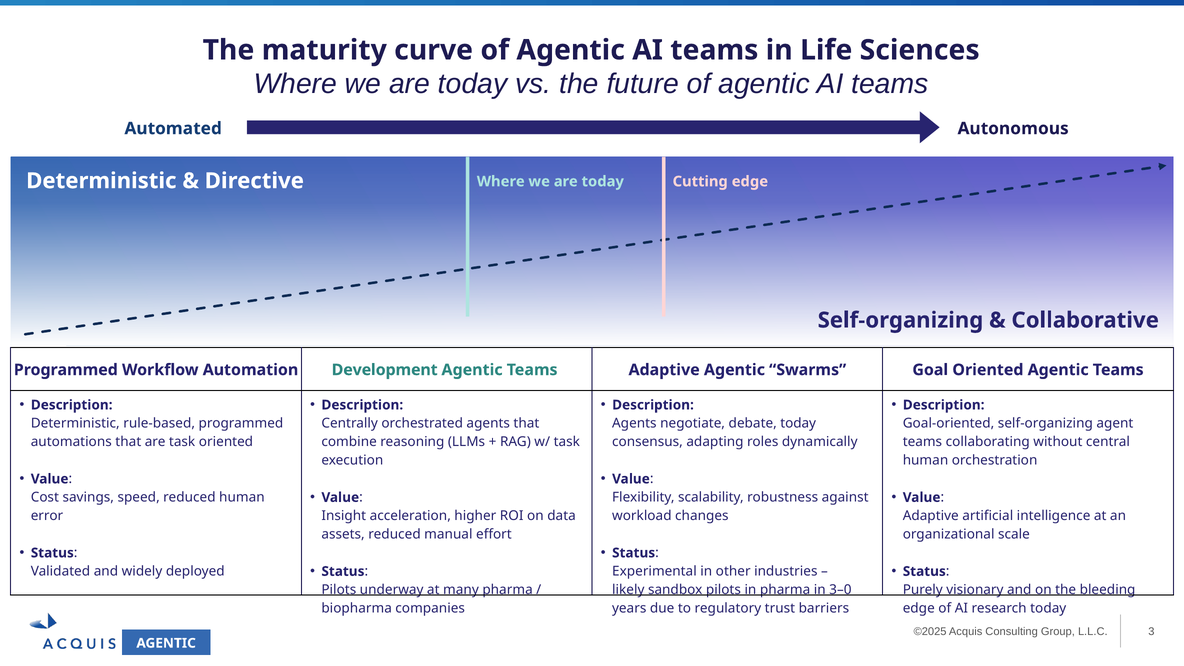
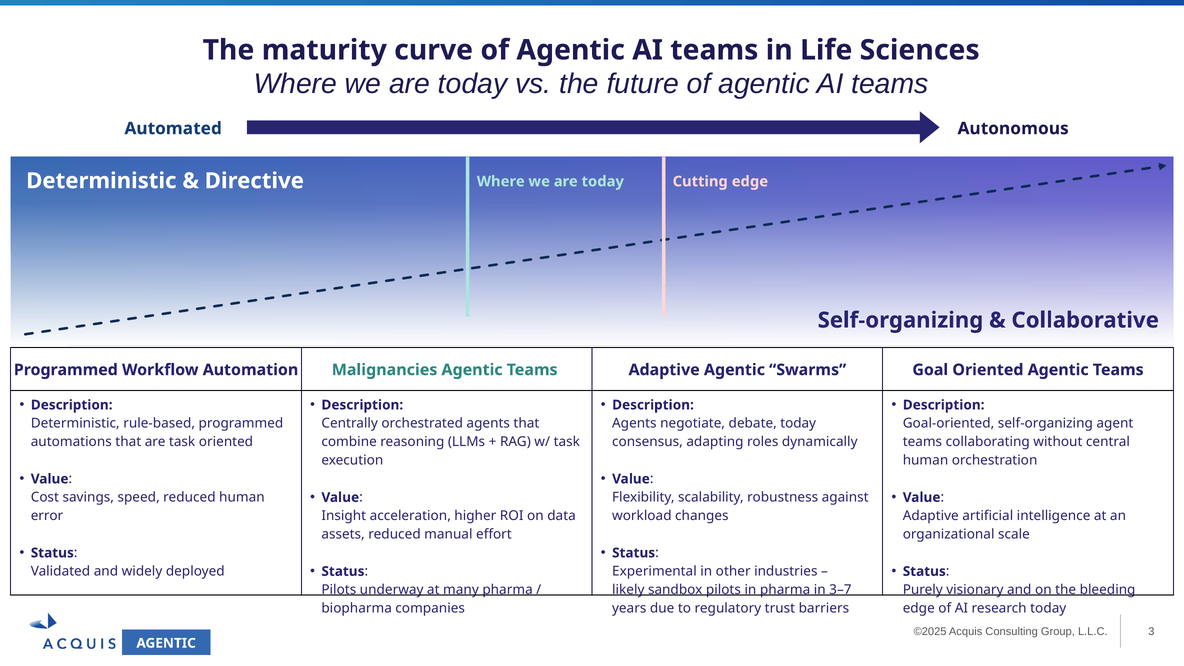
Development: Development -> Malignancies
3–0: 3–0 -> 3–7
